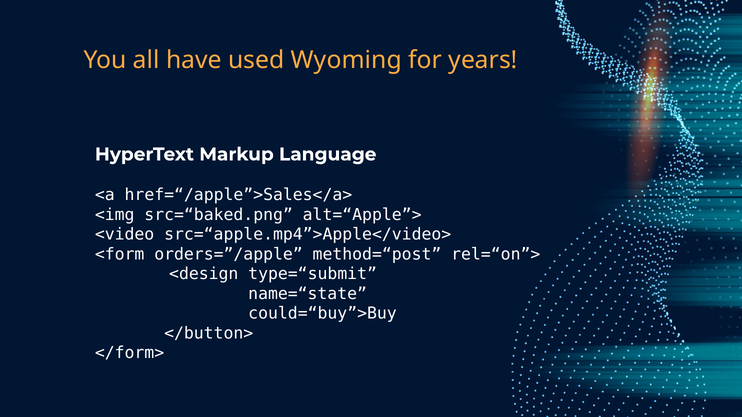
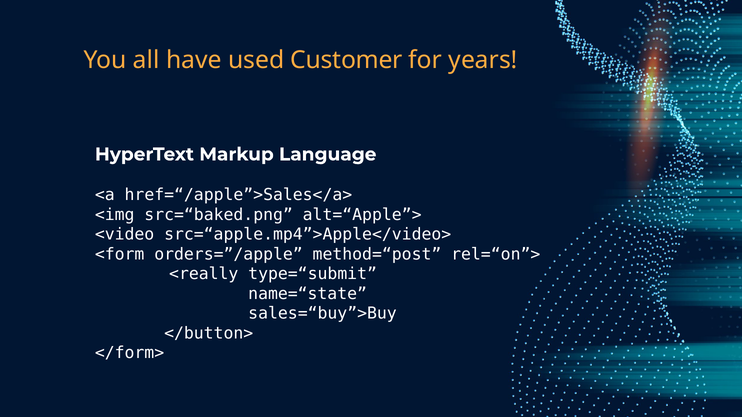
Wyoming: Wyoming -> Customer
<design: <design -> <really
could=“buy”>Buy: could=“buy”>Buy -> sales=“buy”>Buy
